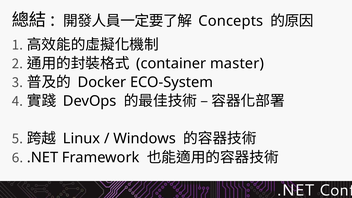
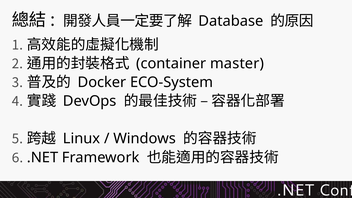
Concepts: Concepts -> Database
